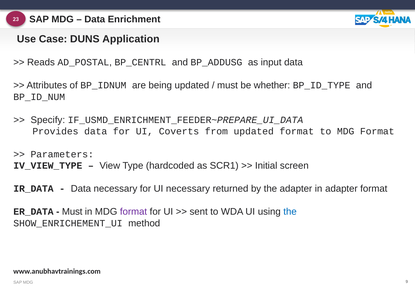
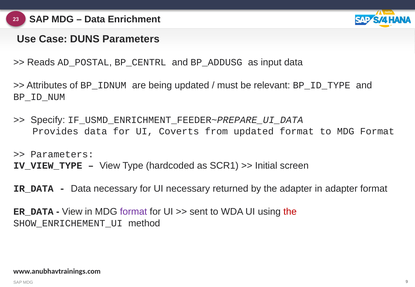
DUNS Application: Application -> Parameters
whether: whether -> relevant
Must at (72, 212): Must -> View
the at (290, 212) colour: blue -> red
